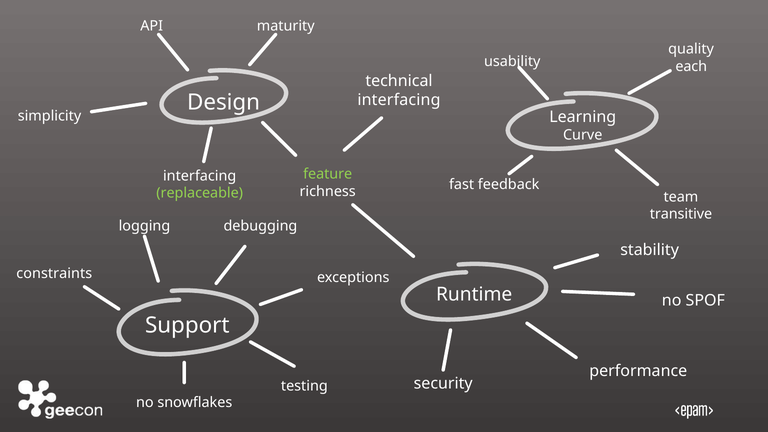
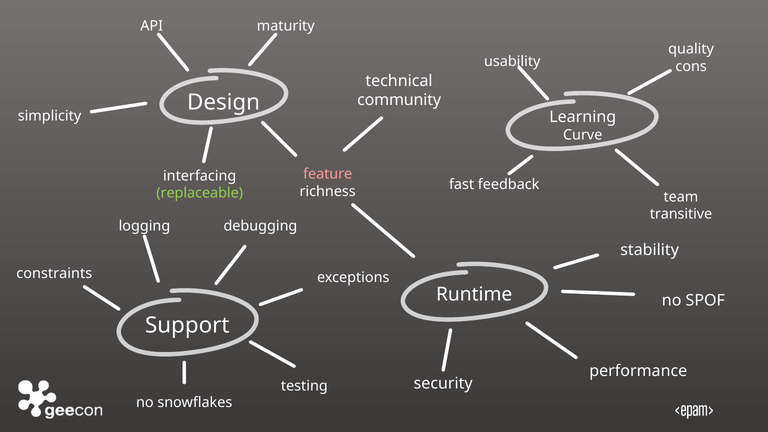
each: each -> cons
interfacing at (399, 100): interfacing -> community
feature colour: light green -> pink
